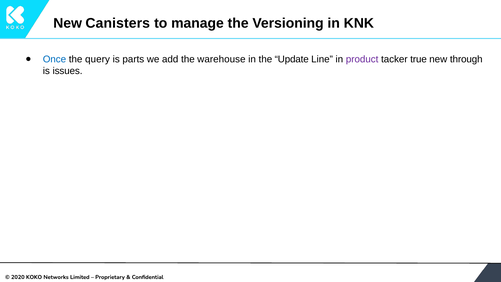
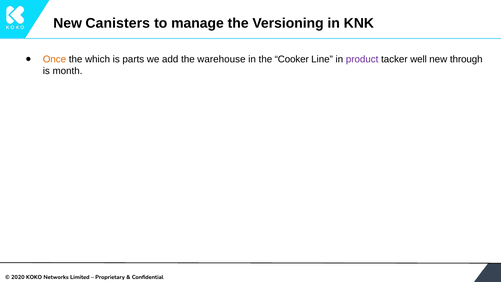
Once colour: blue -> orange
query: query -> which
Update: Update -> Cooker
true: true -> well
issues: issues -> month
